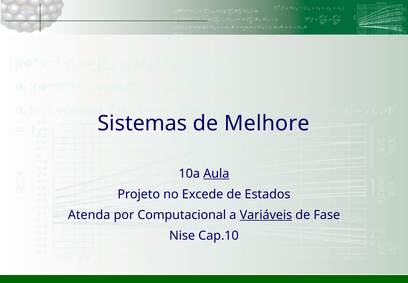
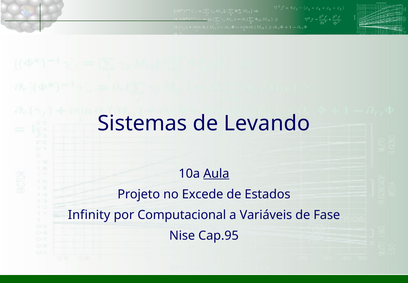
Melhore: Melhore -> Levando
Atenda: Atenda -> Infinity
Variáveis underline: present -> none
Cap.10: Cap.10 -> Cap.95
